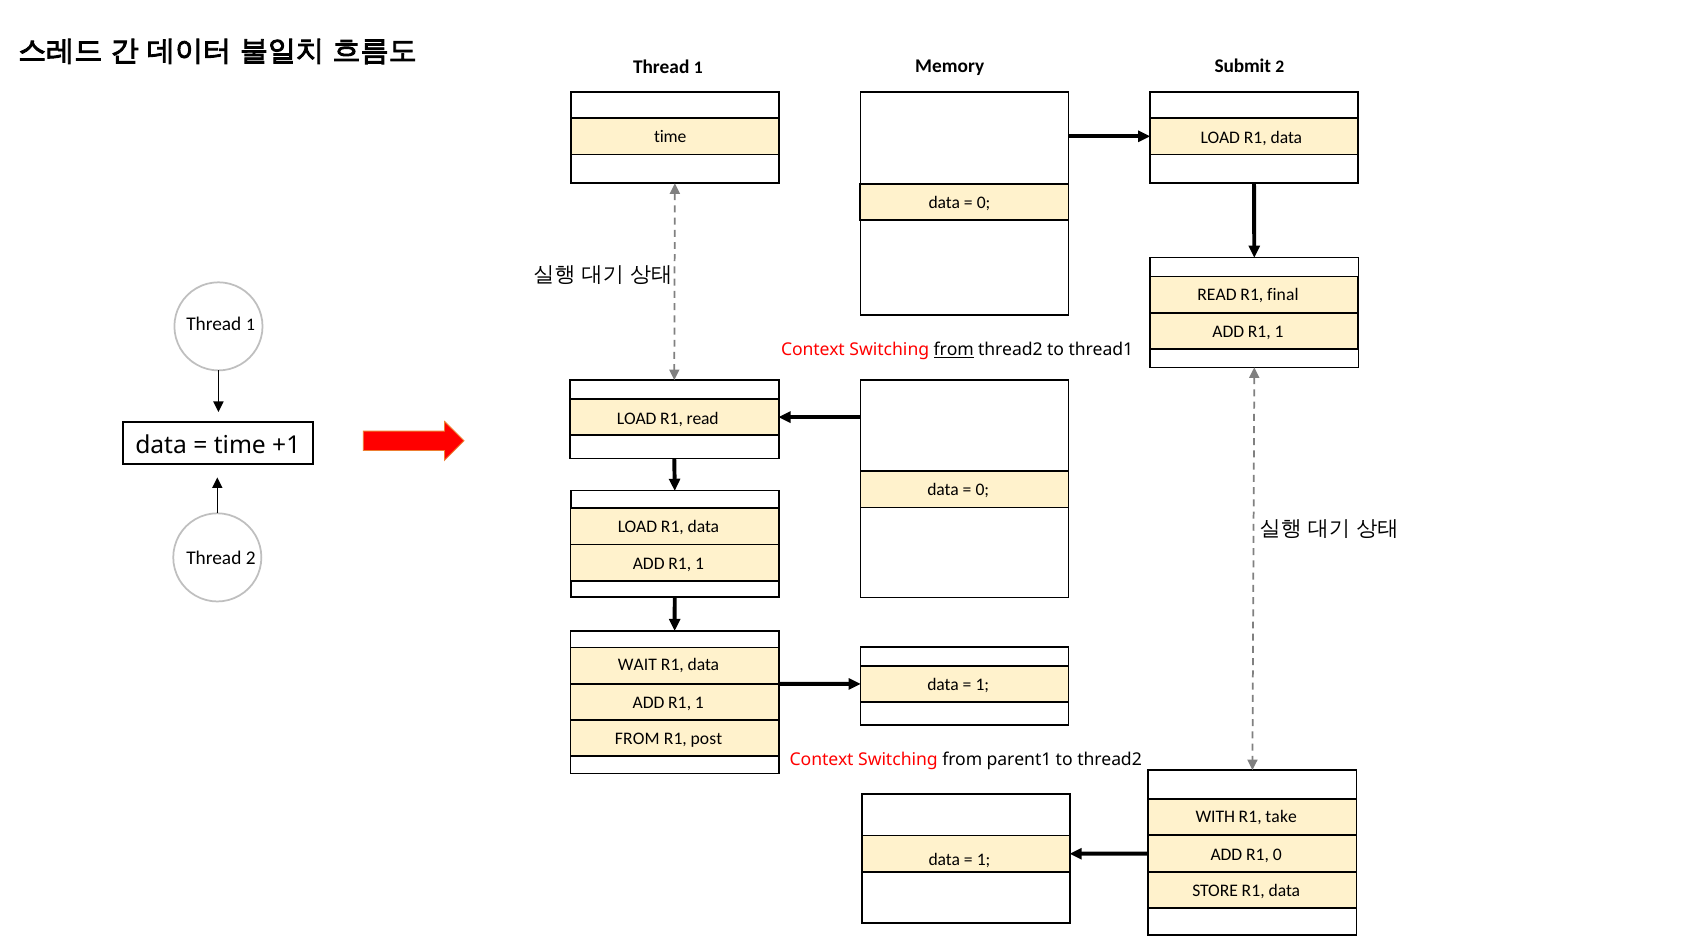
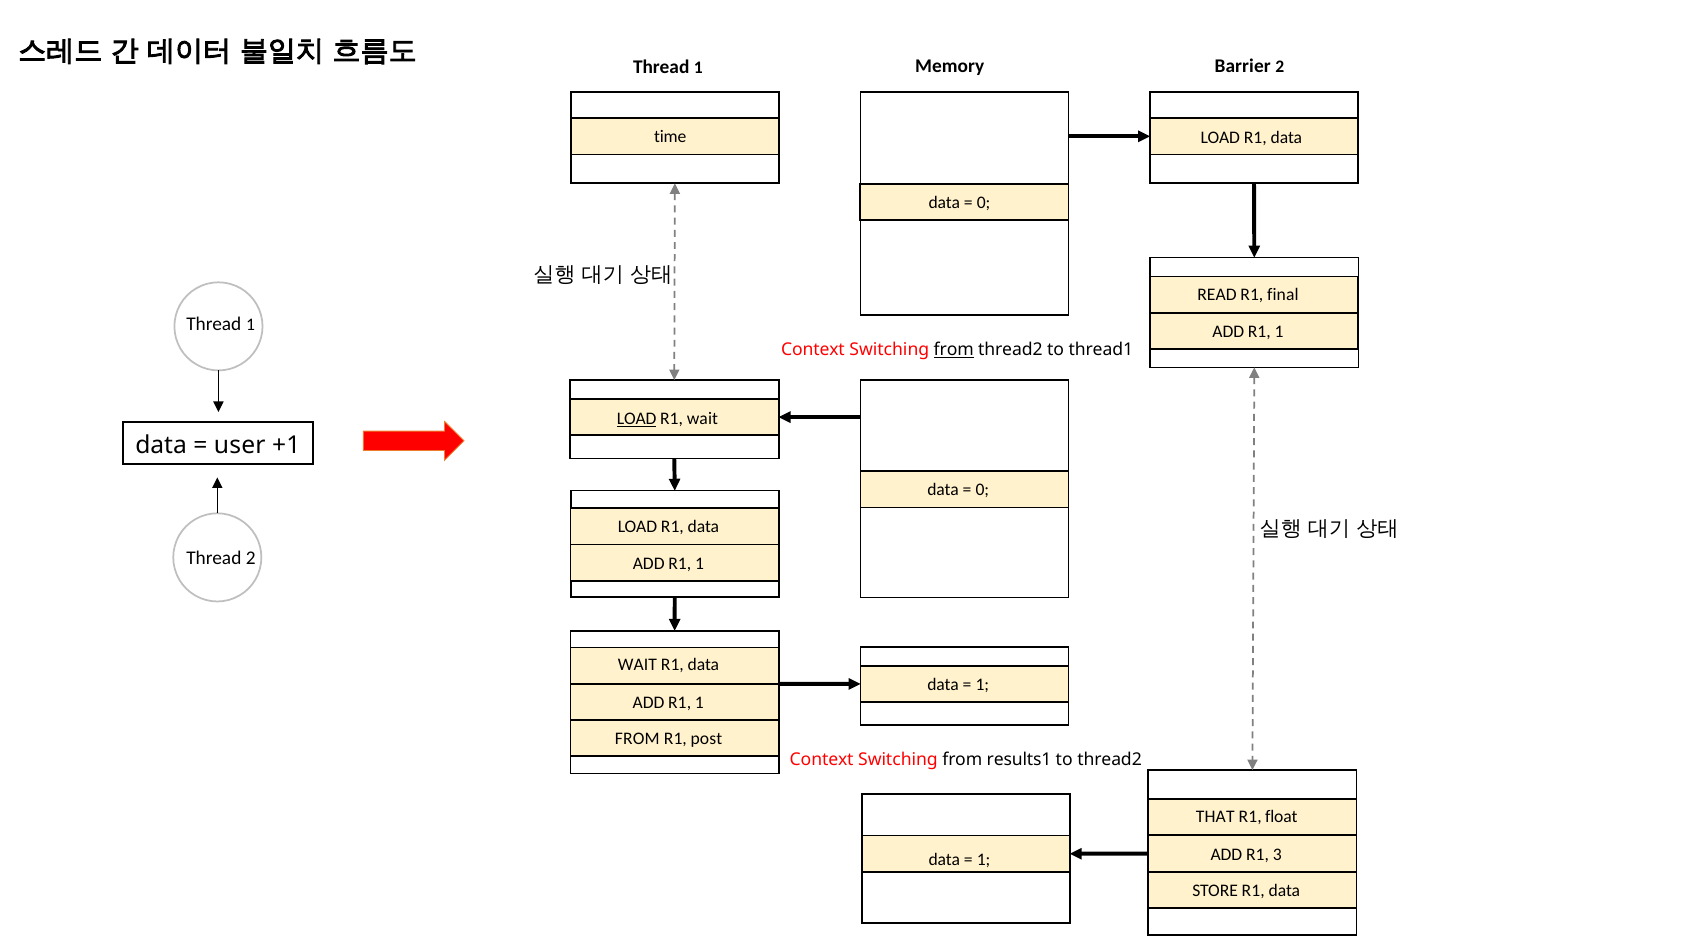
Submit: Submit -> Barrier
LOAD at (637, 419) underline: none -> present
R1 read: read -> wait
time at (240, 445): time -> user
parent1: parent1 -> results1
WITH: WITH -> THAT
take: take -> float
R1 0: 0 -> 3
